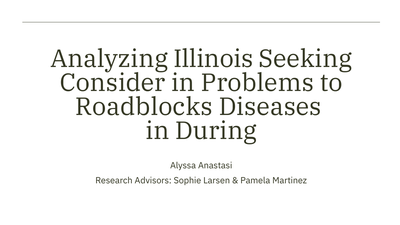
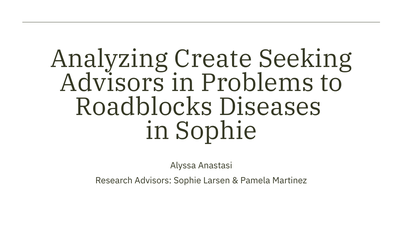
Illinois: Illinois -> Create
Consider at (113, 83): Consider -> Advisors
in During: During -> Sophie
